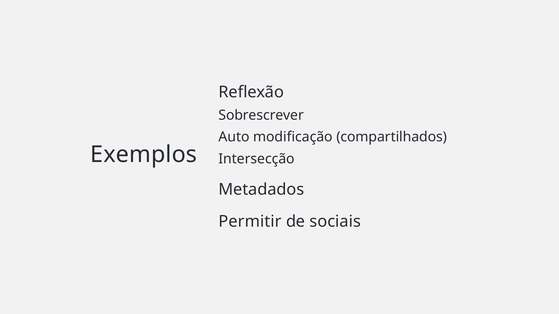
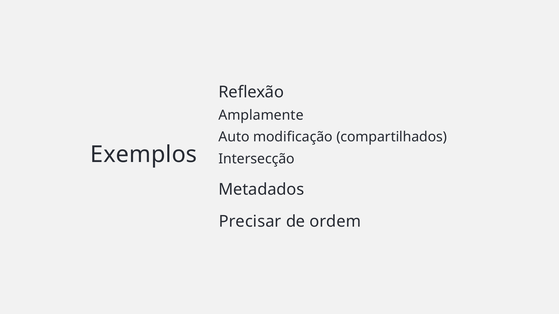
Sobrescrever: Sobrescrever -> Amplamente
Permitir: Permitir -> Precisar
sociais: sociais -> ordem
